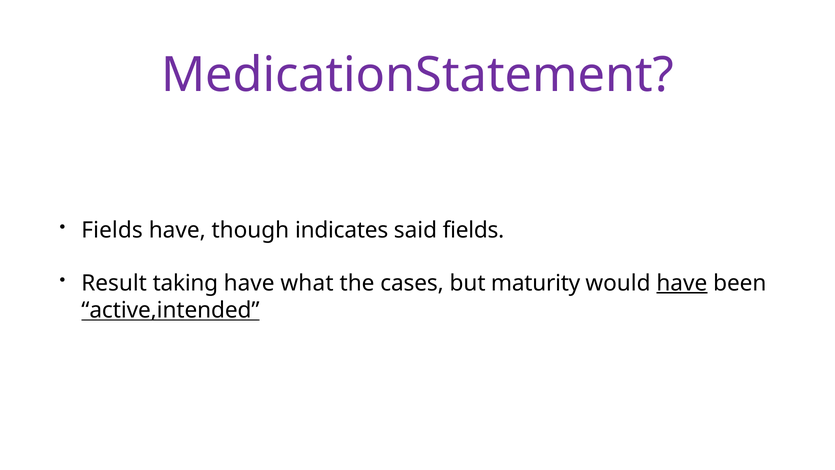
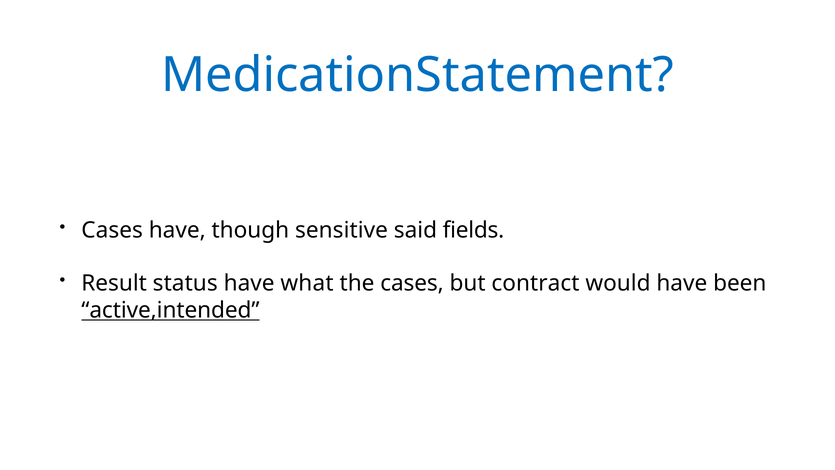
MedicationStatement colour: purple -> blue
Fields at (112, 230): Fields -> Cases
indicates: indicates -> sensitive
taking: taking -> status
maturity: maturity -> contract
have at (682, 283) underline: present -> none
